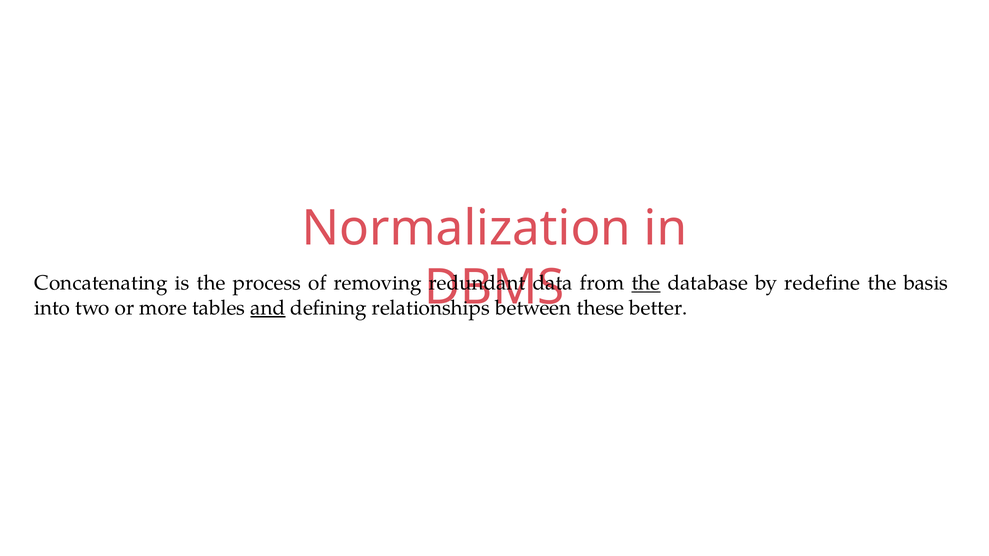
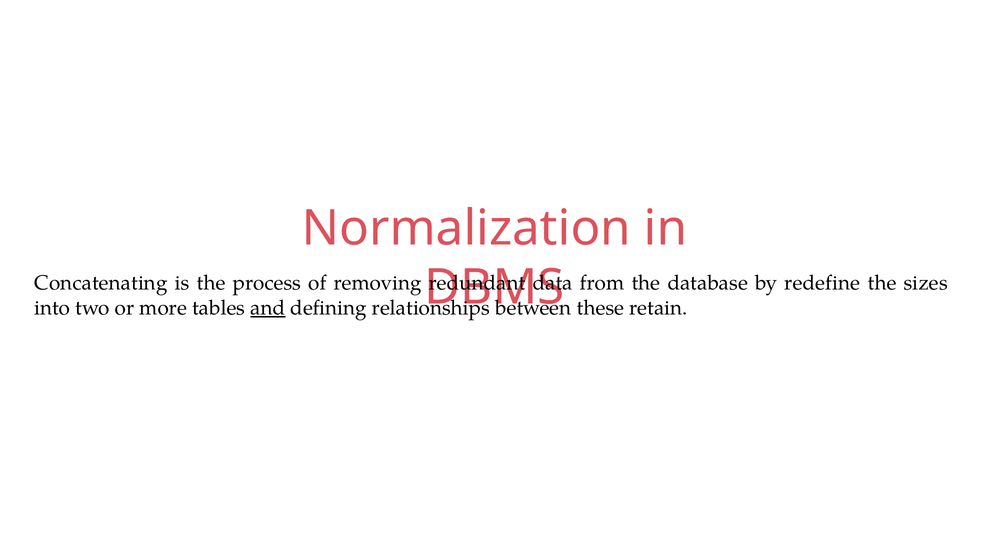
the at (646, 283) underline: present -> none
basis: basis -> sizes
better: better -> retain
